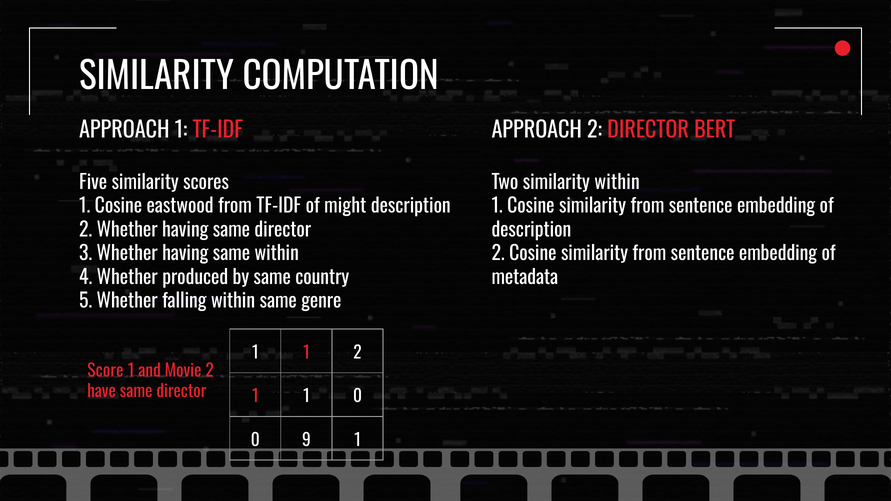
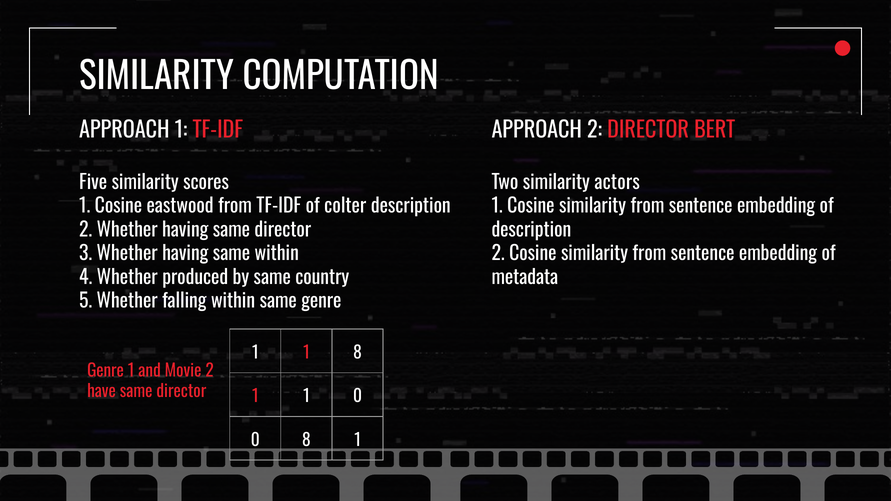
similarity within: within -> actors
might: might -> colter
1 2: 2 -> 8
Score at (105, 371): Score -> Genre
0 9: 9 -> 8
